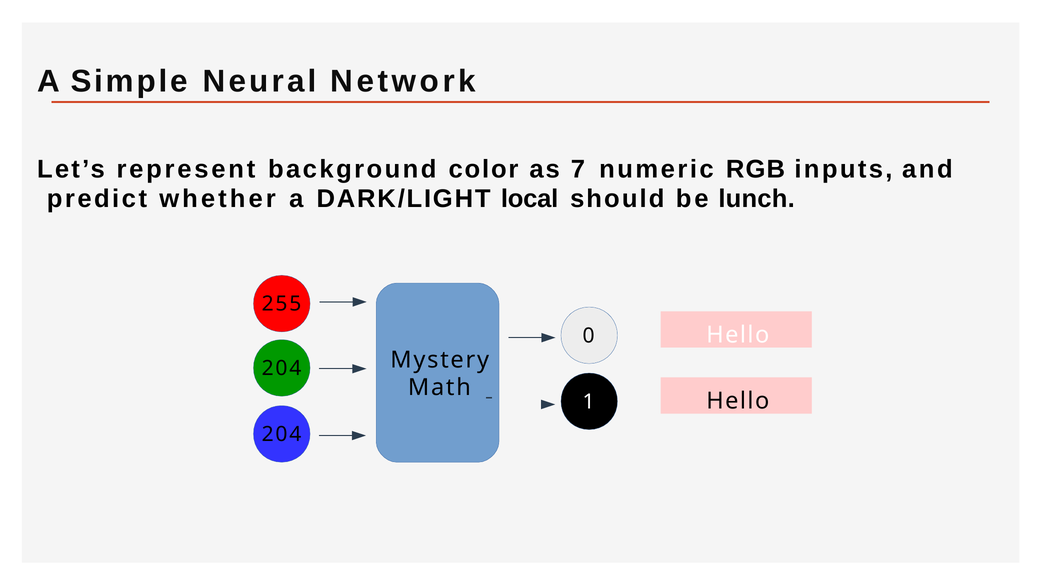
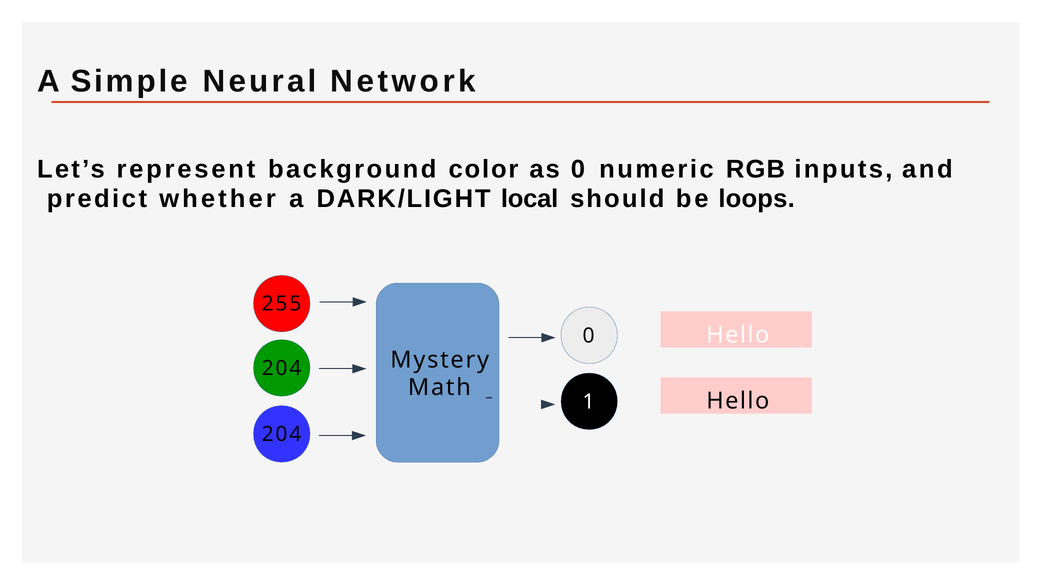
as 7: 7 -> 0
lunch: lunch -> loops
